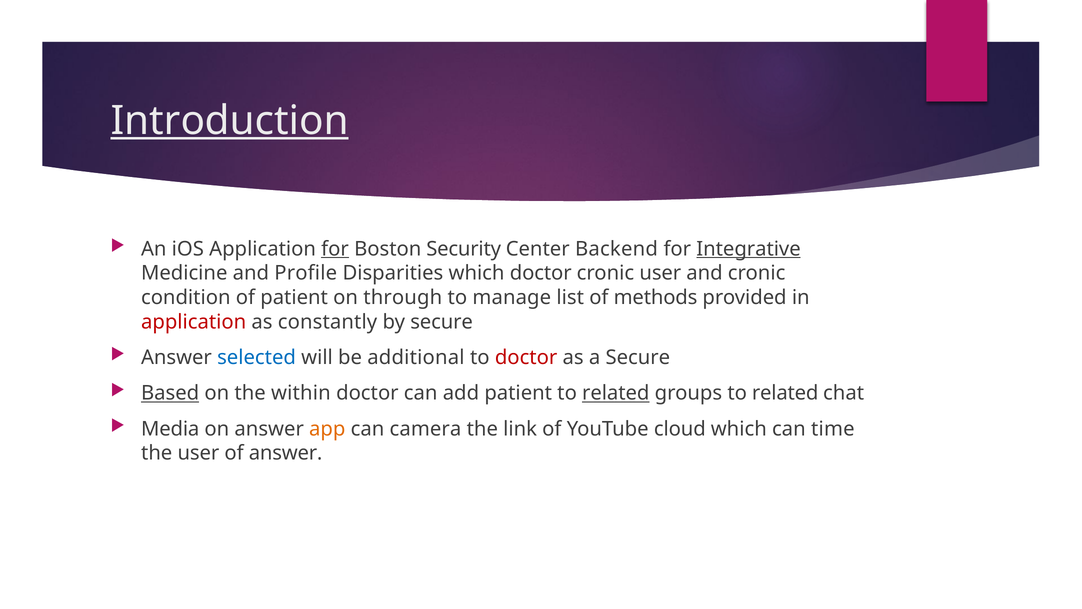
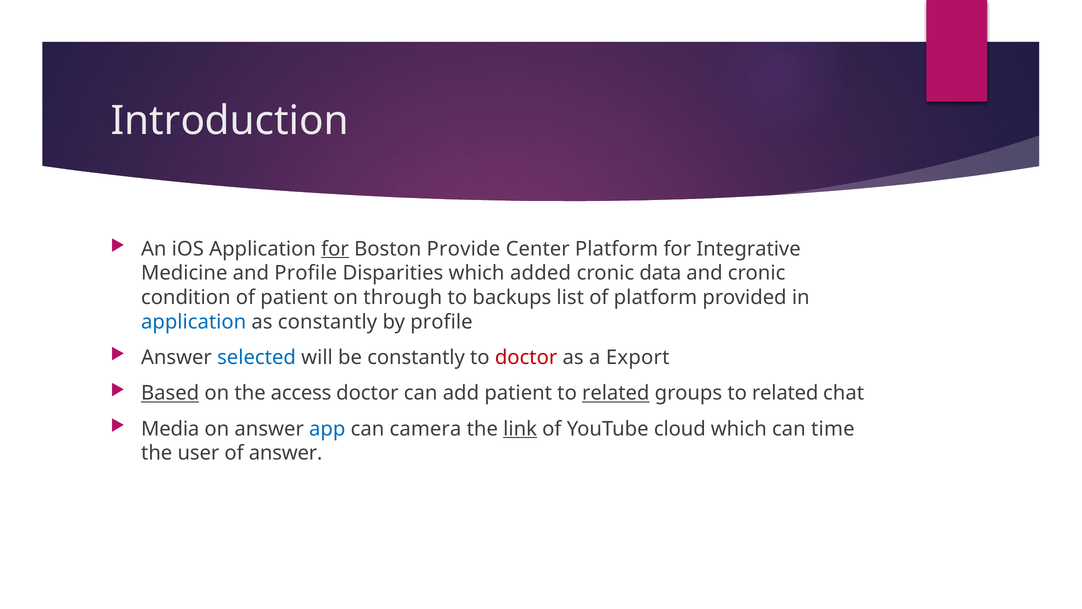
Introduction underline: present -> none
Security: Security -> Provide
Center Backend: Backend -> Platform
Integrative underline: present -> none
which doctor: doctor -> added
cronic user: user -> data
manage: manage -> backups
of methods: methods -> platform
application at (194, 322) colour: red -> blue
by secure: secure -> profile
be additional: additional -> constantly
a Secure: Secure -> Export
within: within -> access
app colour: orange -> blue
link underline: none -> present
